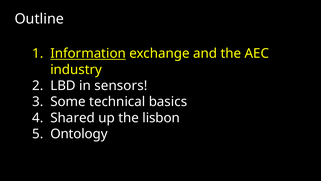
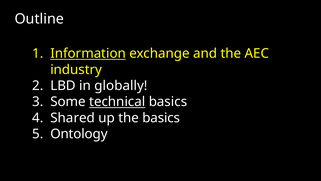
sensors: sensors -> globally
technical underline: none -> present
the lisbon: lisbon -> basics
